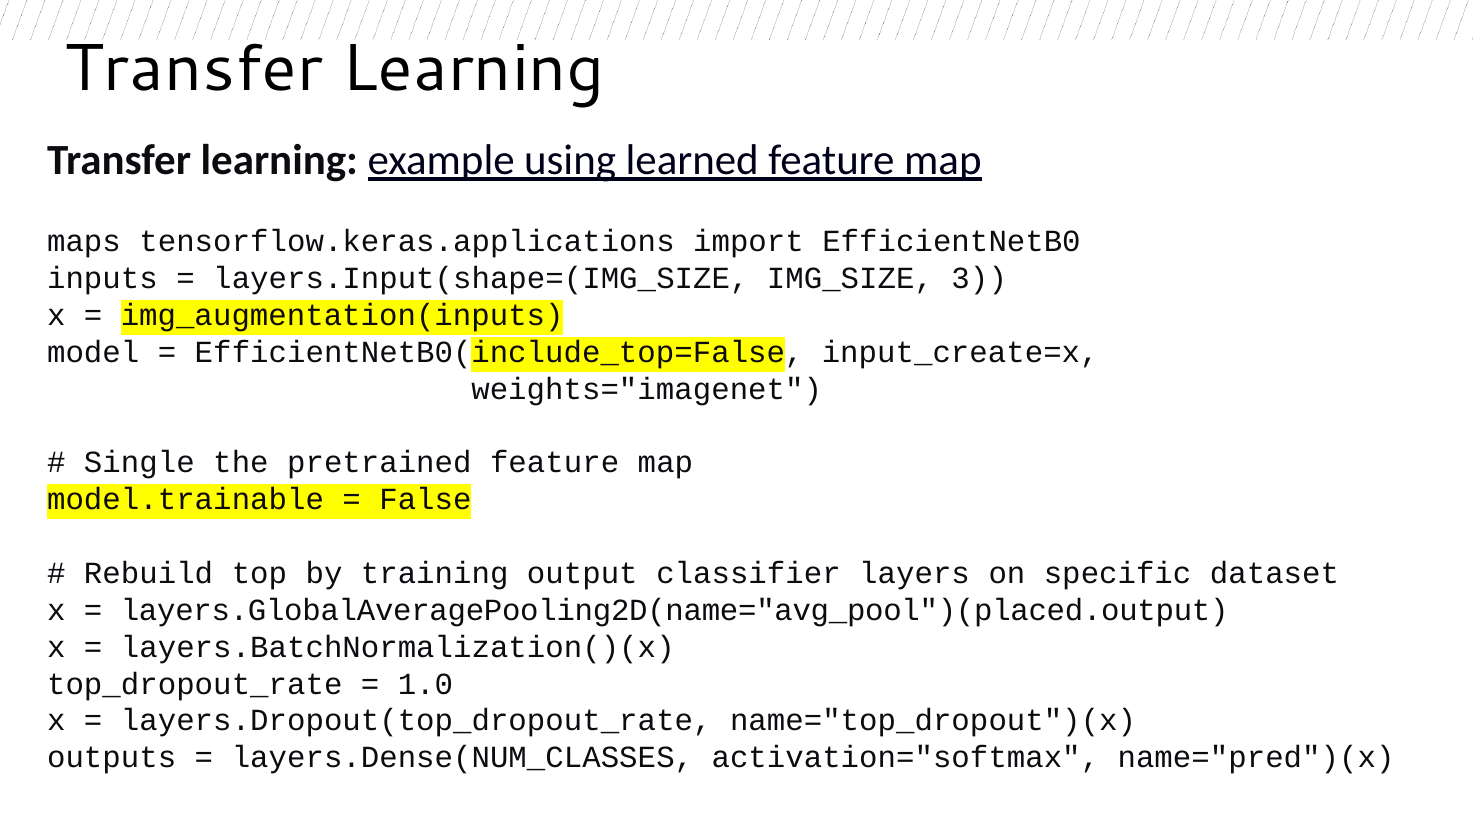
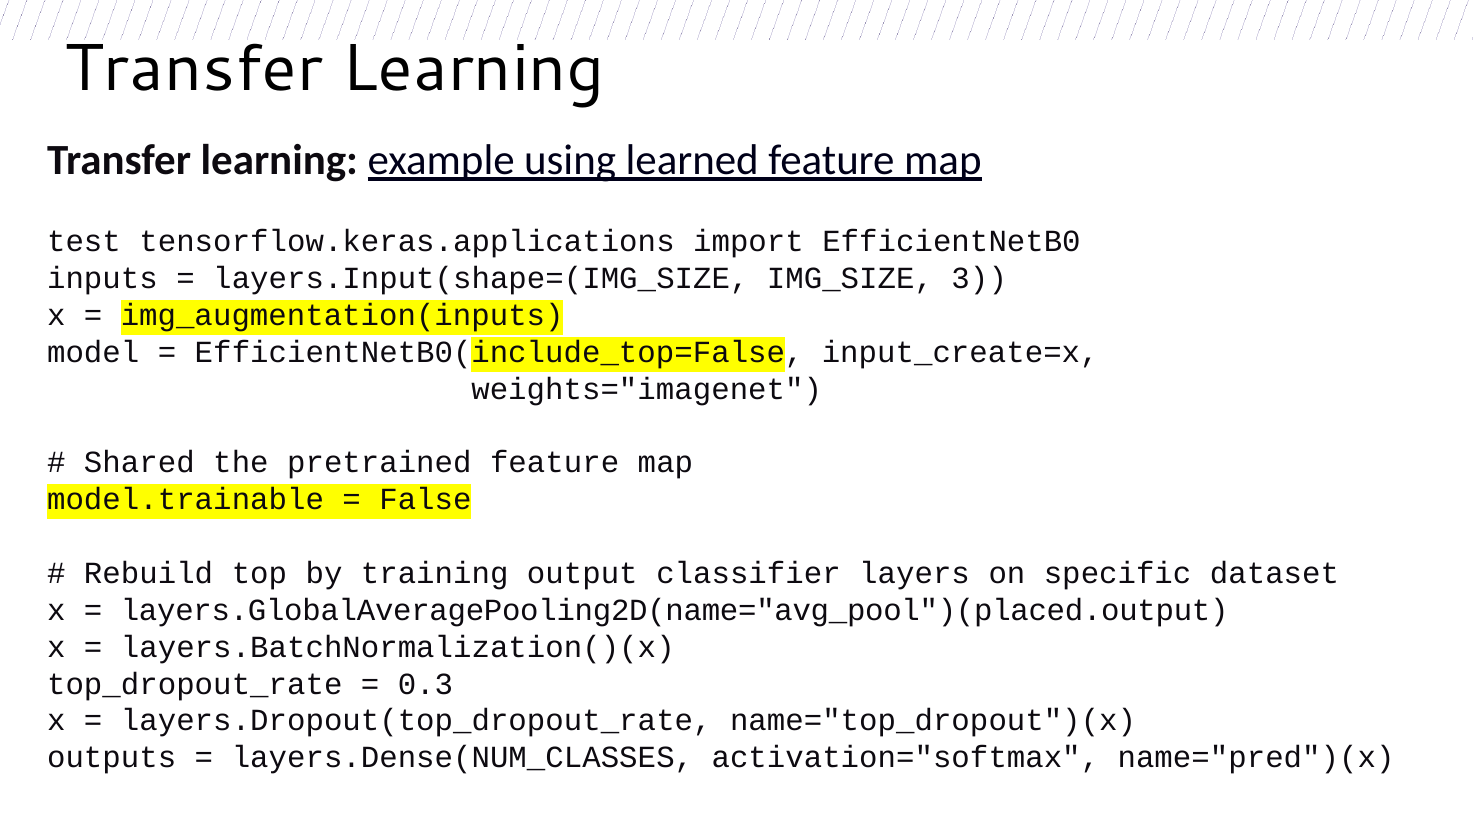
maps: maps -> test
Single: Single -> Shared
1.0: 1.0 -> 0.3
